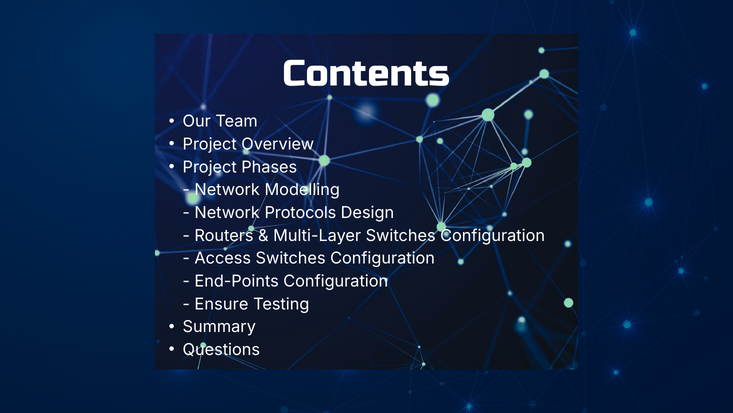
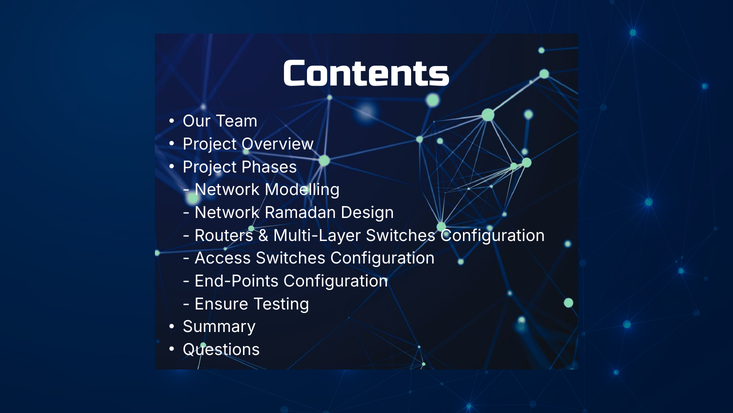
Protocols: Protocols -> Ramadan
